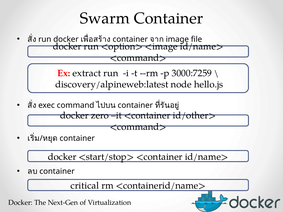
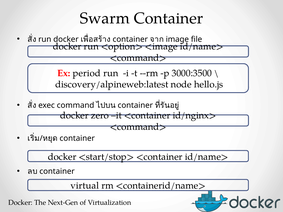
extract: extract -> period
3000:7259: 3000:7259 -> 3000:3500
id/other>: id/other> -> id/nginx>
critical: critical -> virtual
